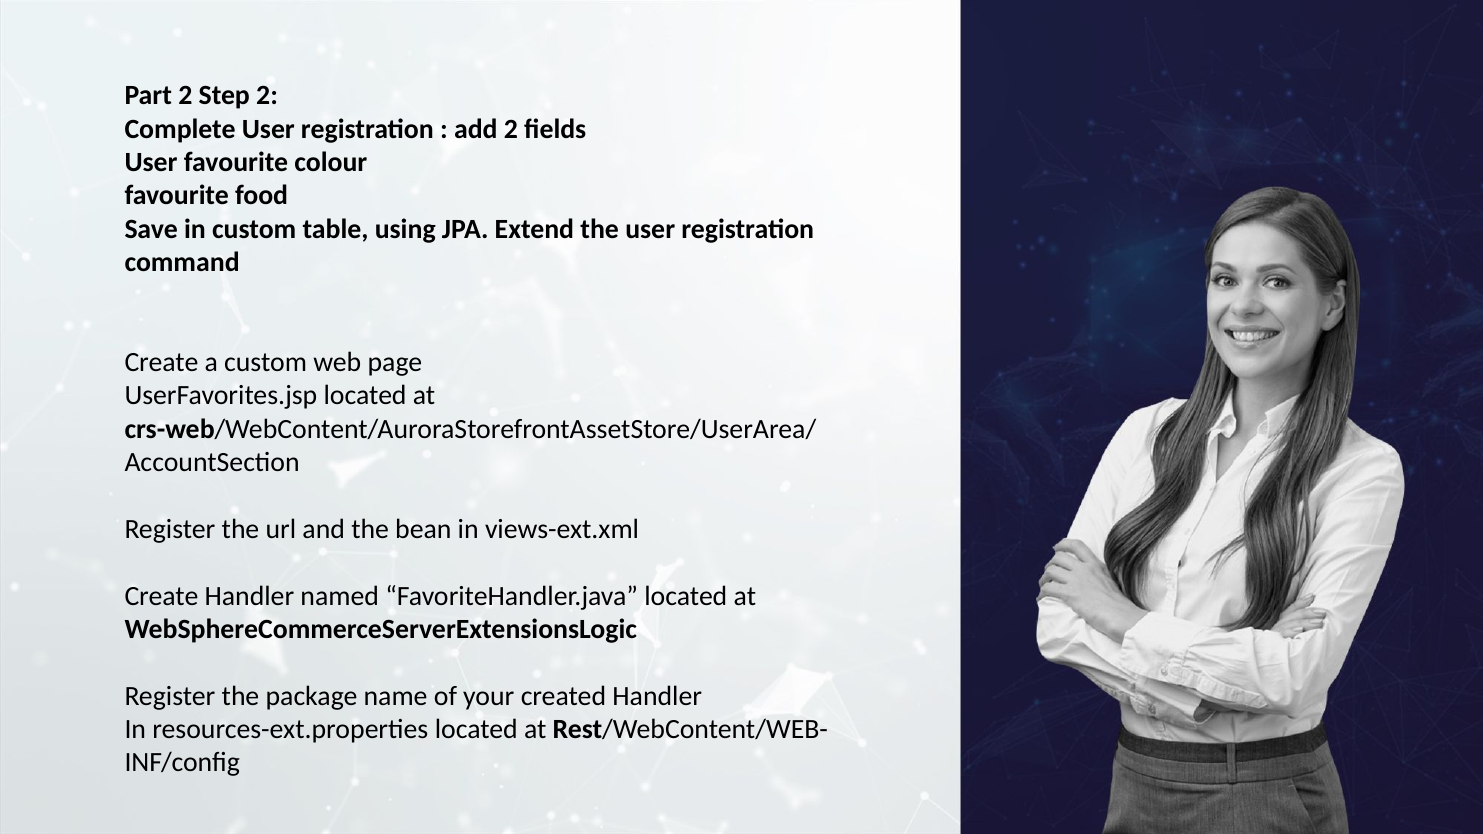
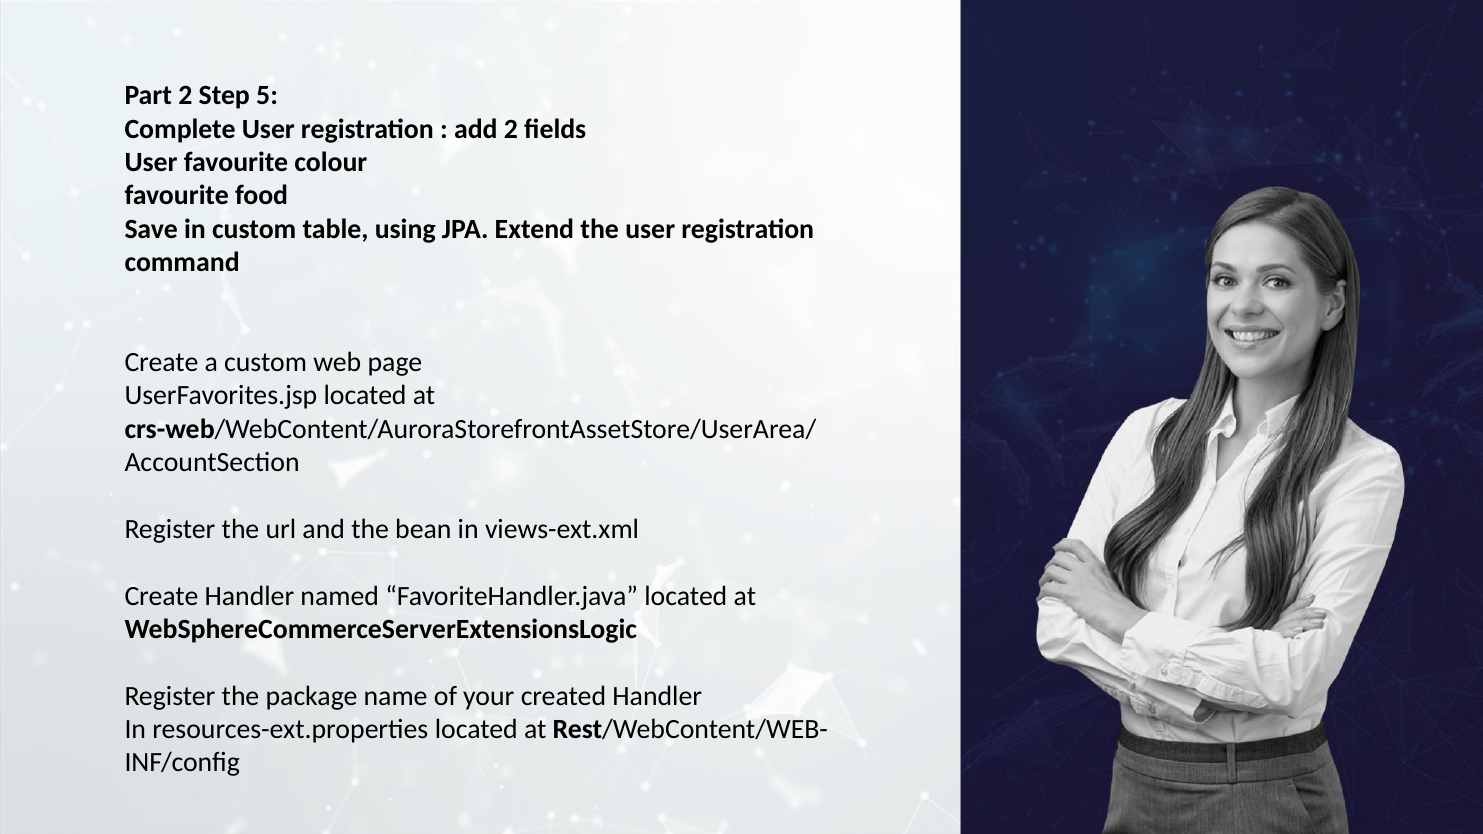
Step 2: 2 -> 5
